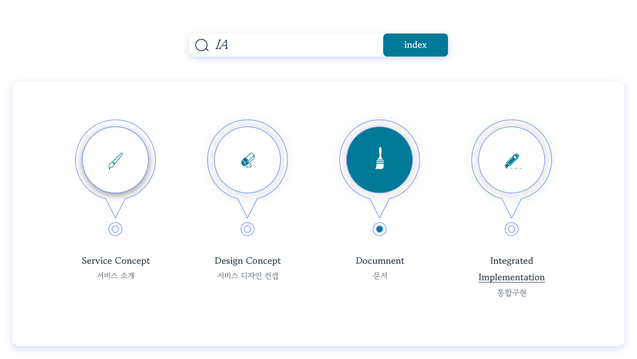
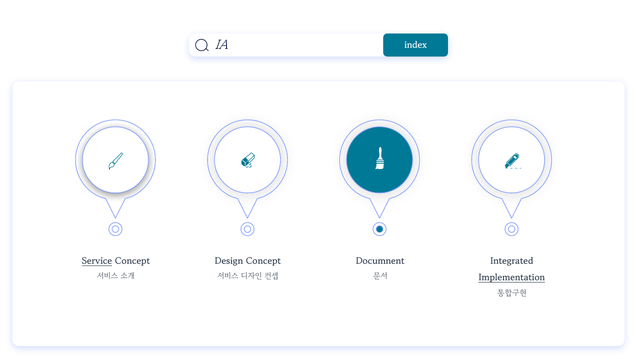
Service underline: none -> present
